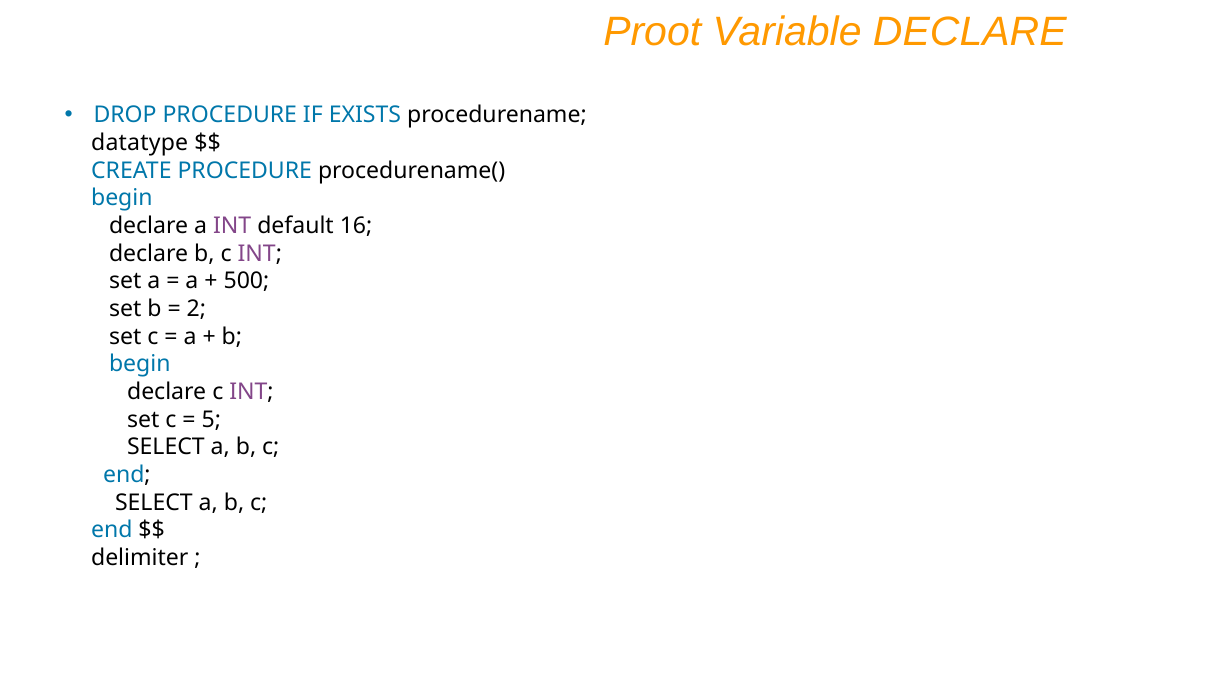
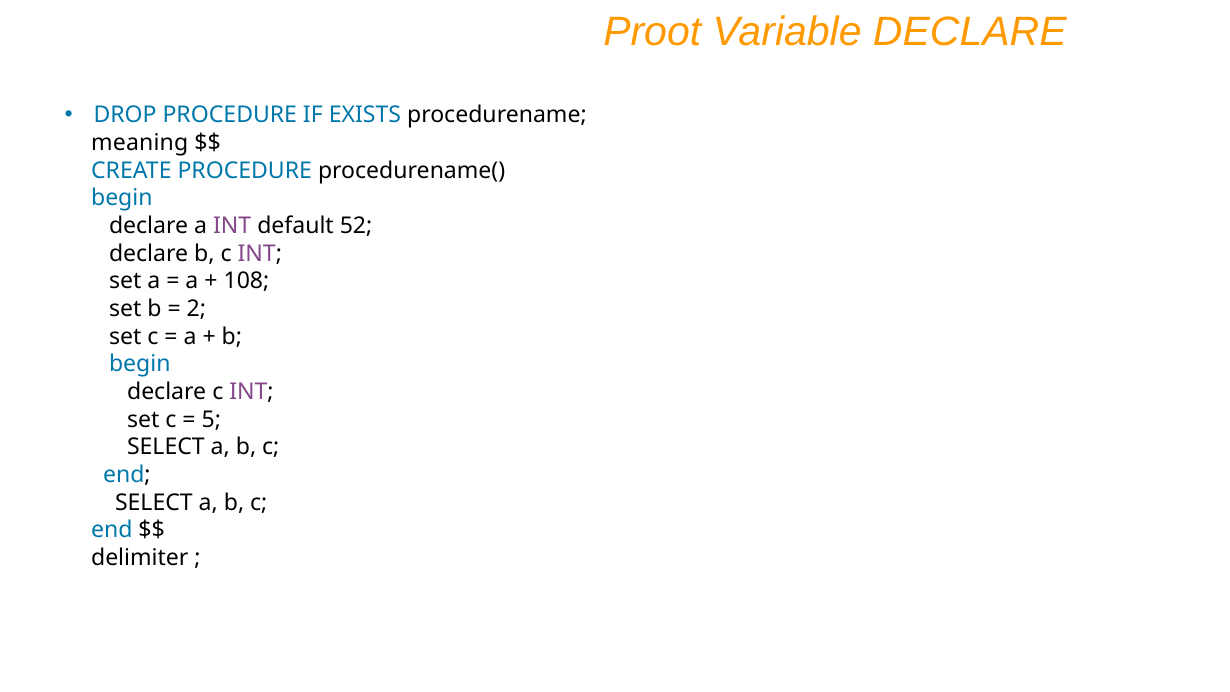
datatype: datatype -> meaning
16: 16 -> 52
500: 500 -> 108
